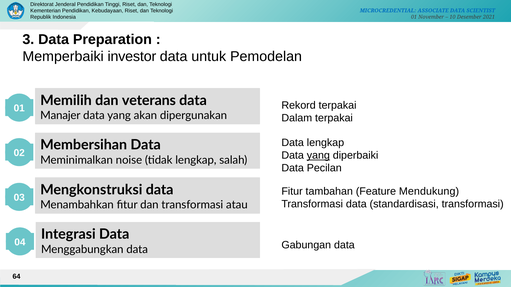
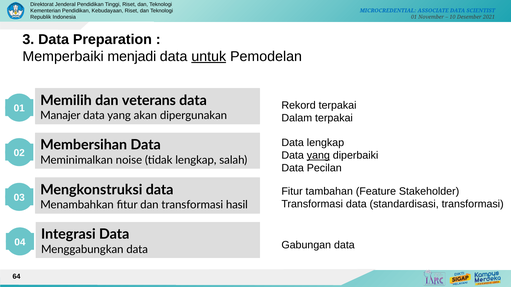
investor: investor -> menjadi
untuk underline: none -> present
Mendukung: Mendukung -> Stakeholder
atau: atau -> hasil
